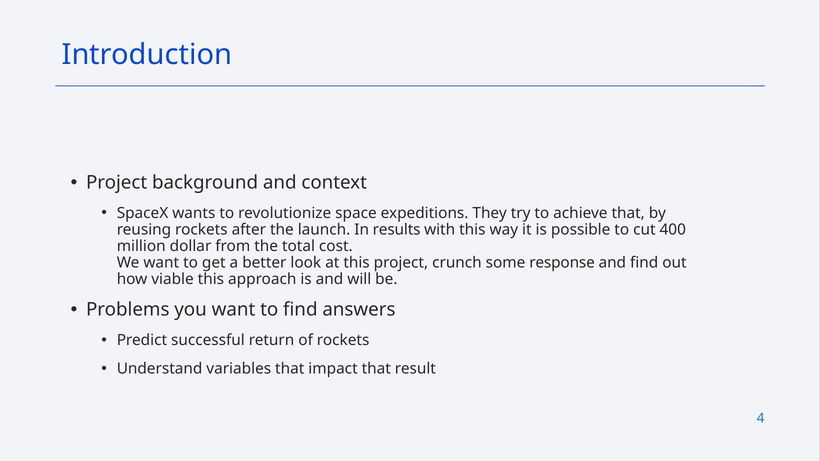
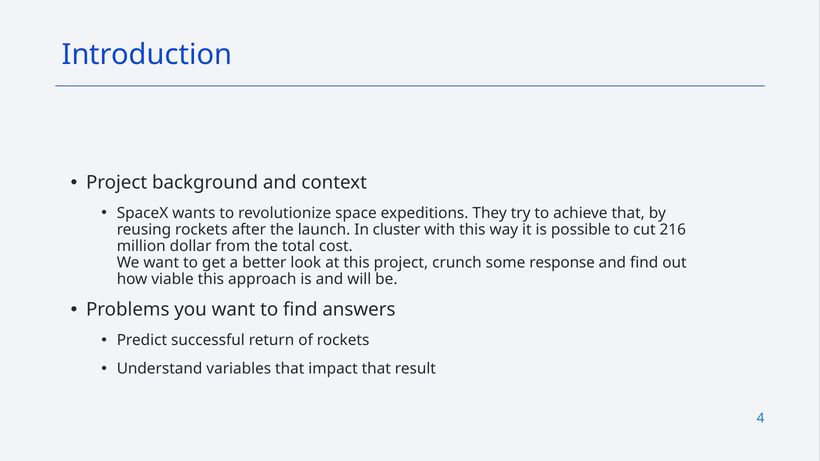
results: results -> cluster
400: 400 -> 216
